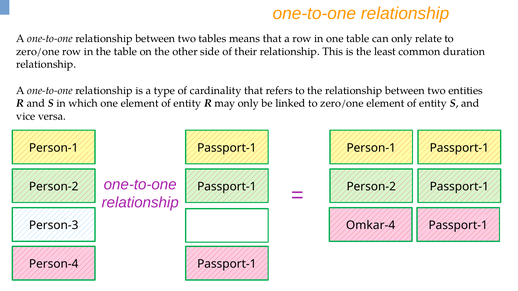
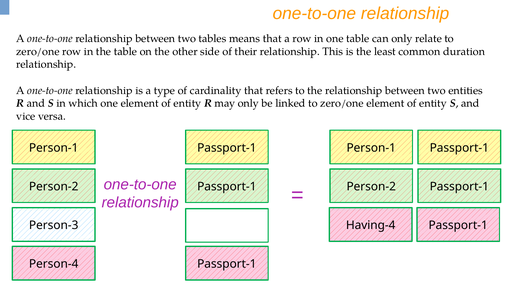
Omkar-4: Omkar-4 -> Having-4
